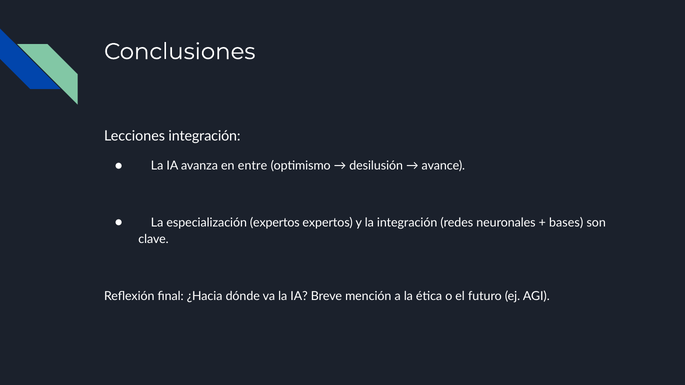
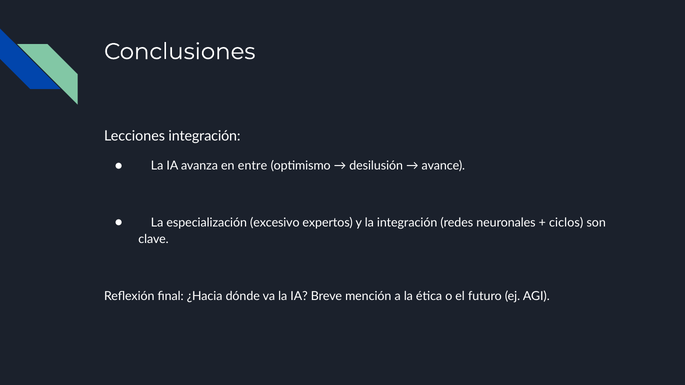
especialización expertos: expertos -> excesivo
bases: bases -> ciclos
